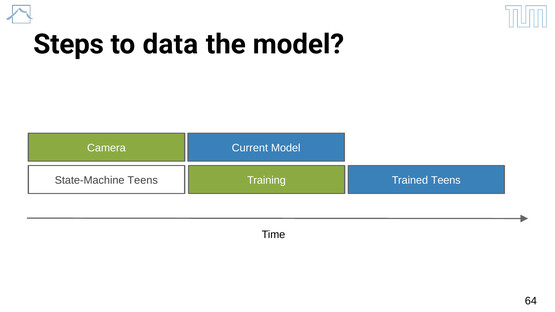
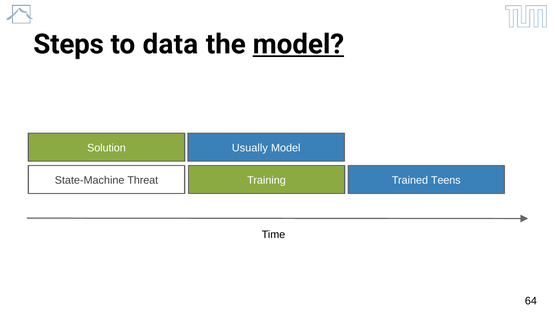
model at (298, 44) underline: none -> present
Camera: Camera -> Solution
Current: Current -> Usually
State-Machine Teens: Teens -> Threat
